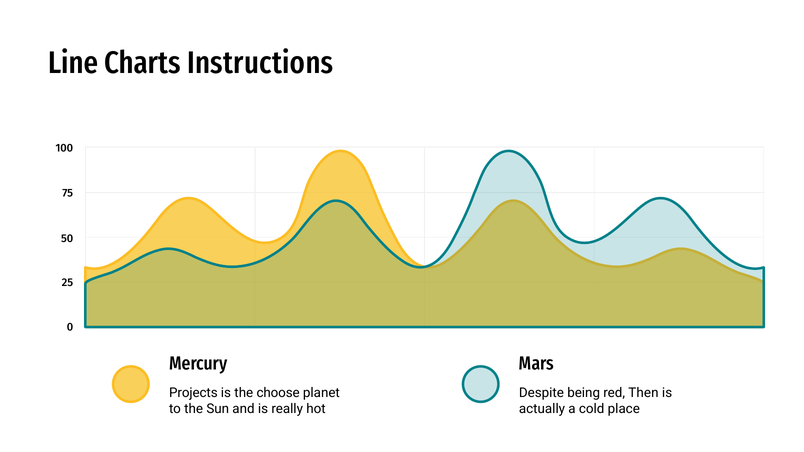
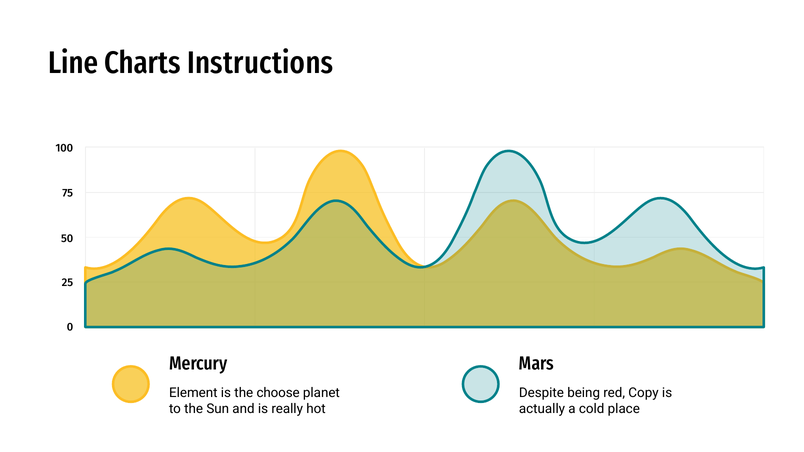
Projects: Projects -> Element
Then: Then -> Copy
